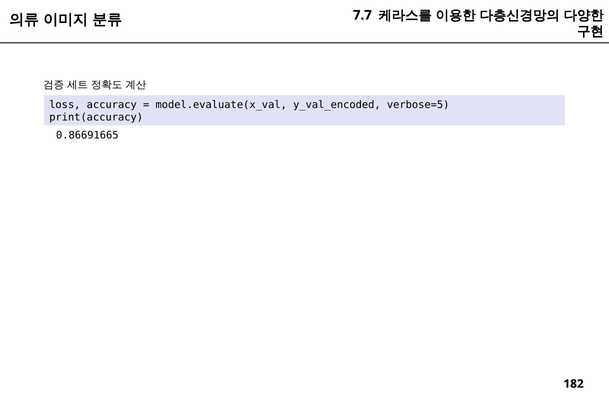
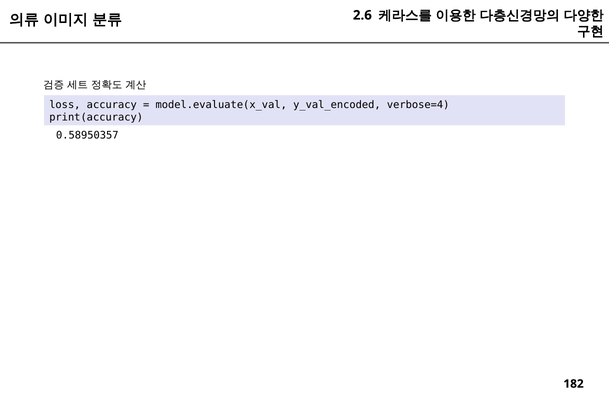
7.7: 7.7 -> 2.6
verbose=5: verbose=5 -> verbose=4
0.86691665: 0.86691665 -> 0.58950357
